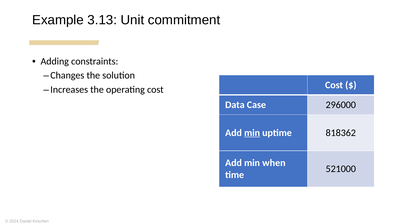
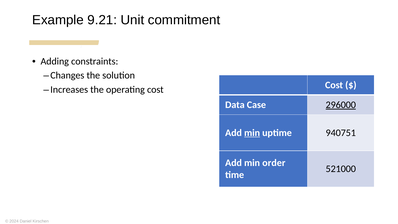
3.13: 3.13 -> 9.21
296000 underline: none -> present
818362: 818362 -> 940751
when: when -> order
